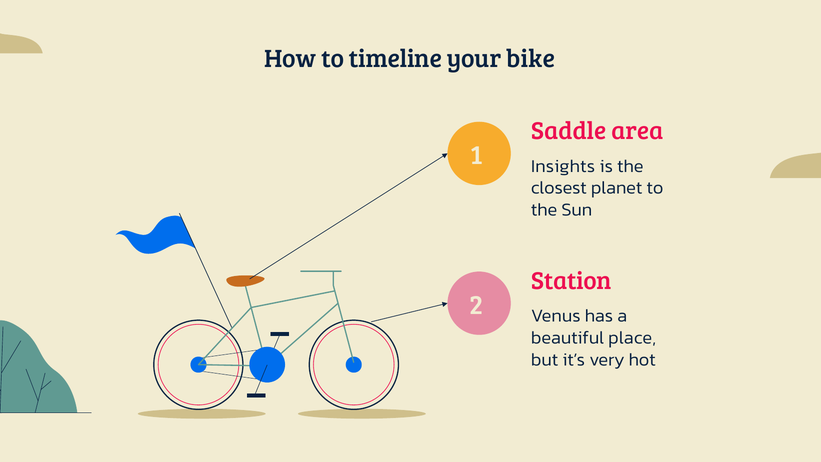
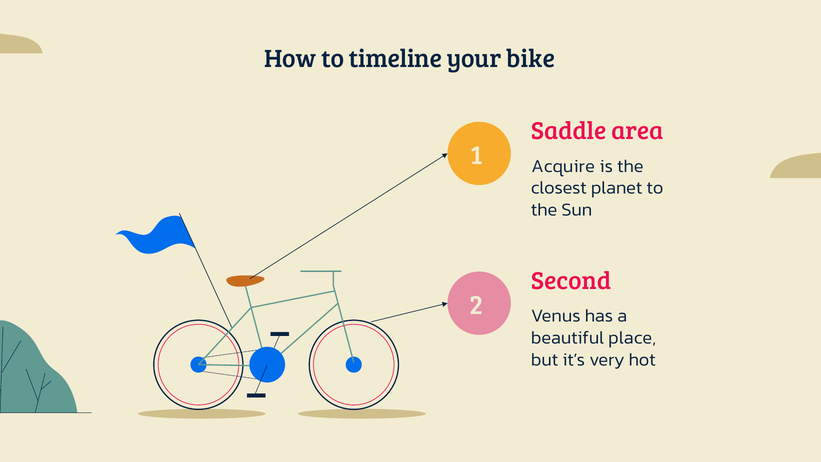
Insights: Insights -> Acquire
Station: Station -> Second
